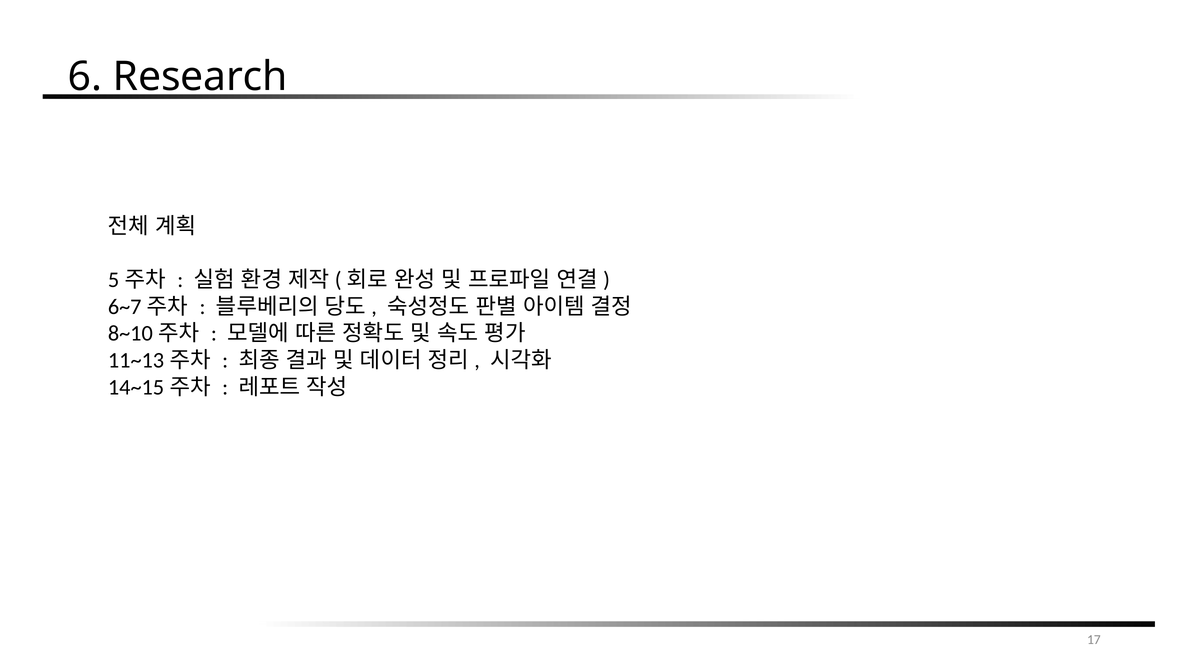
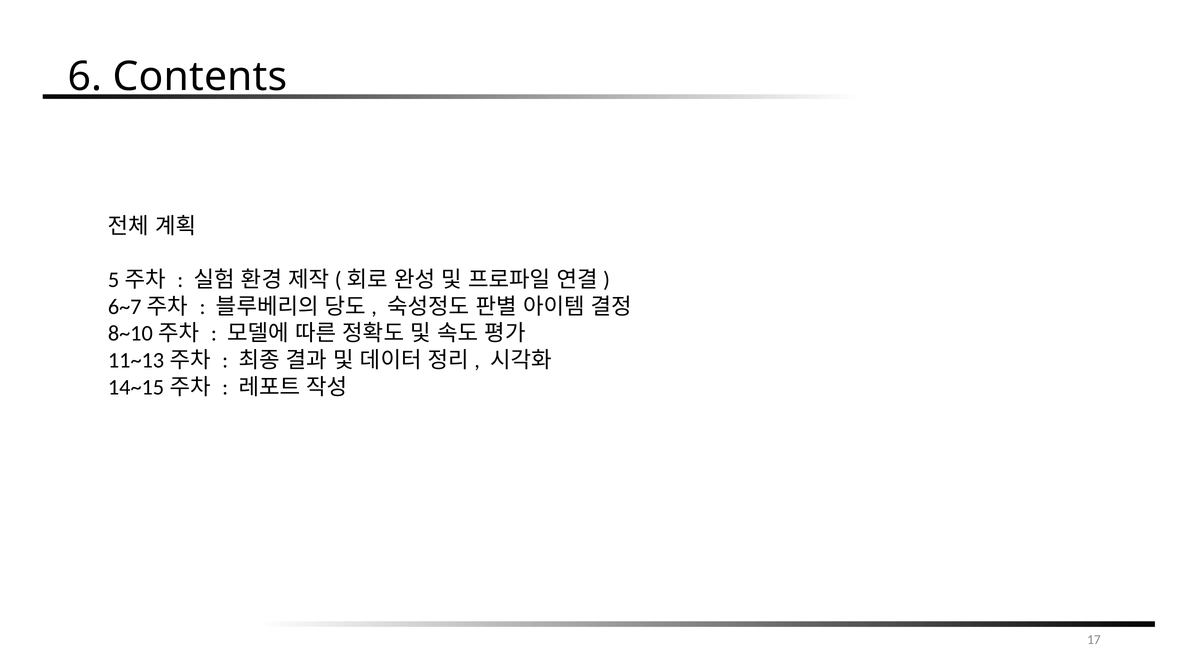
Research: Research -> Contents
